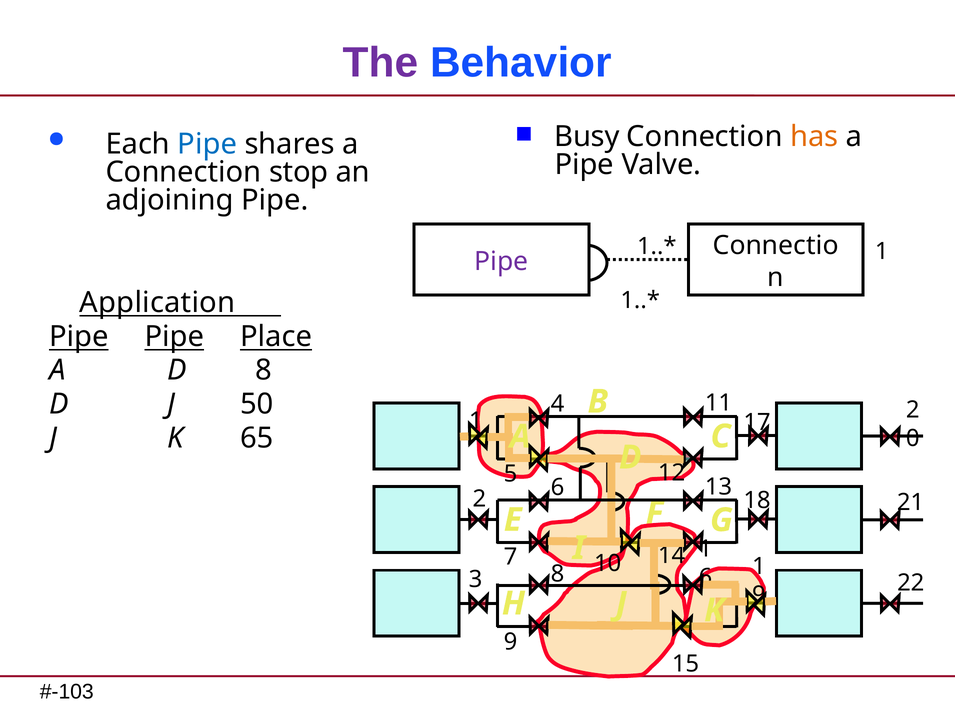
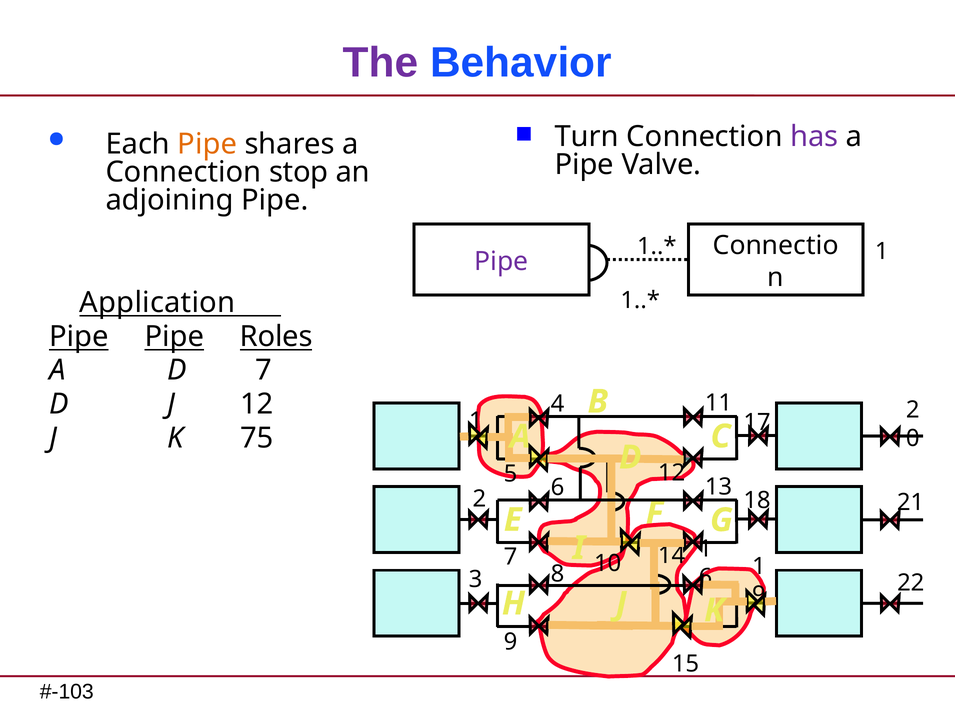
Busy: Busy -> Turn
has colour: orange -> purple
Pipe at (207, 144) colour: blue -> orange
Place: Place -> Roles
D 8: 8 -> 7
J 50: 50 -> 12
65: 65 -> 75
